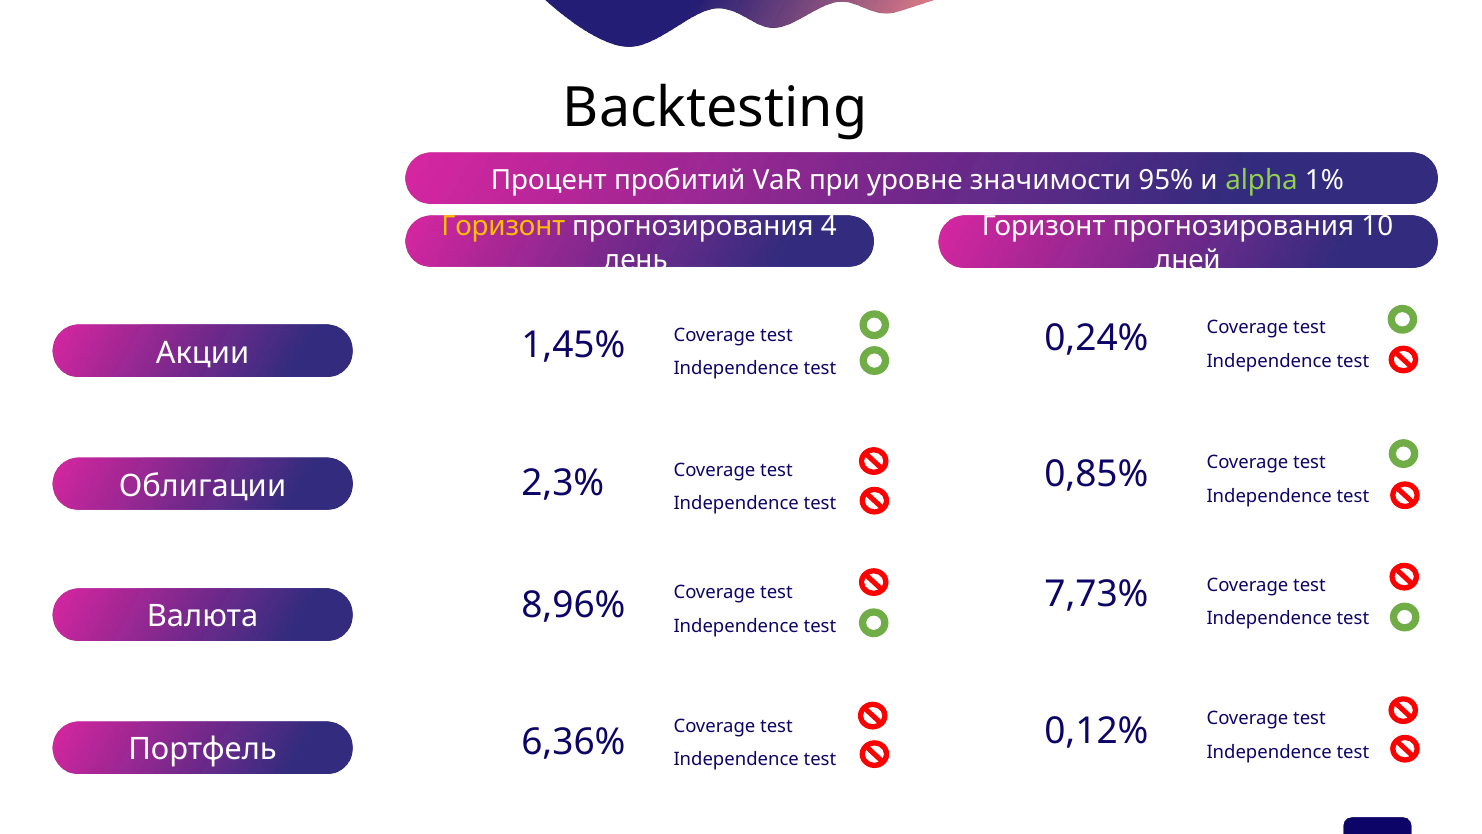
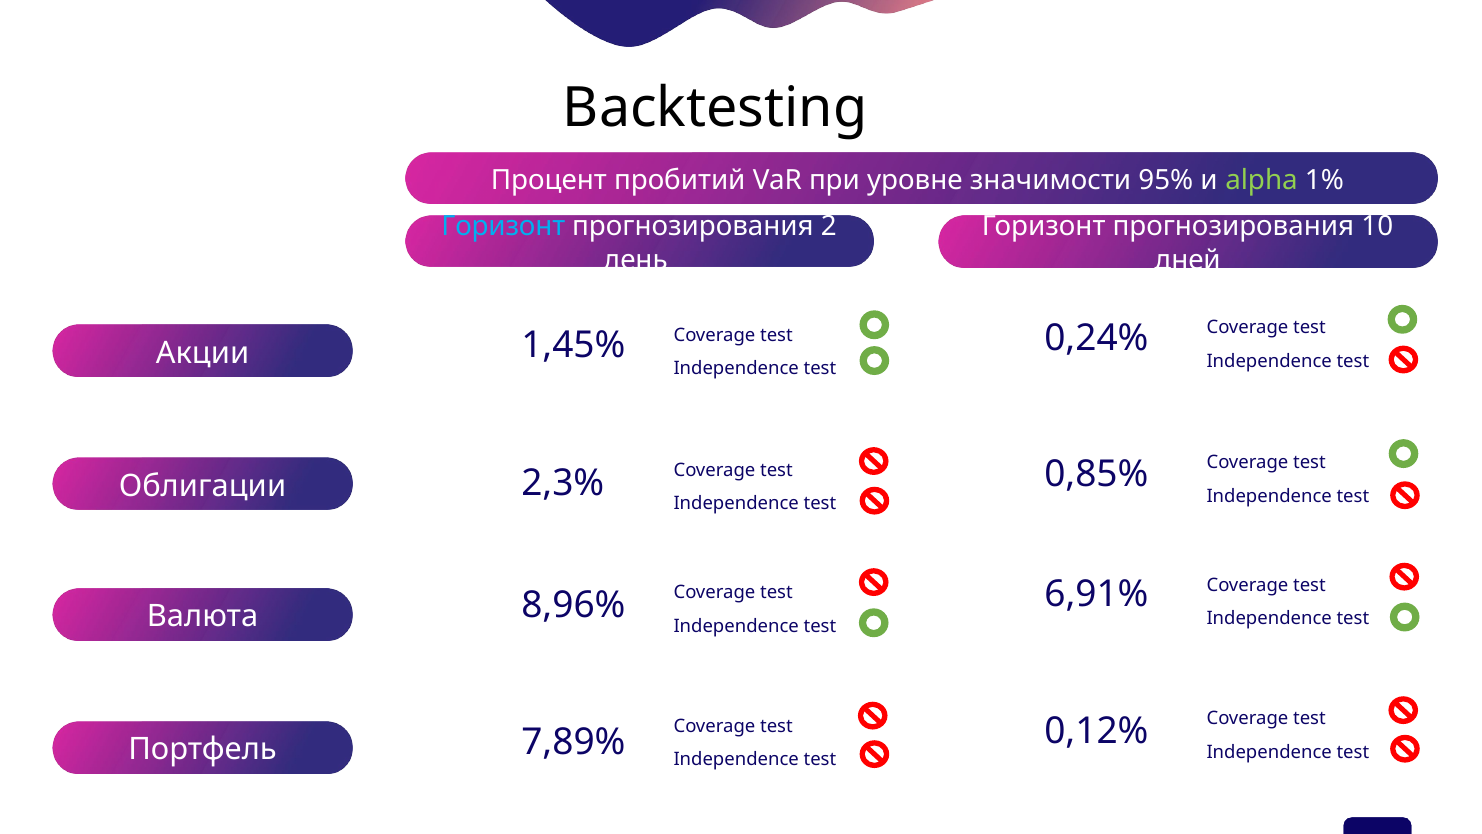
Горизонт at (503, 226) colour: yellow -> light blue
4: 4 -> 2
7,73%: 7,73% -> 6,91%
6,36%: 6,36% -> 7,89%
